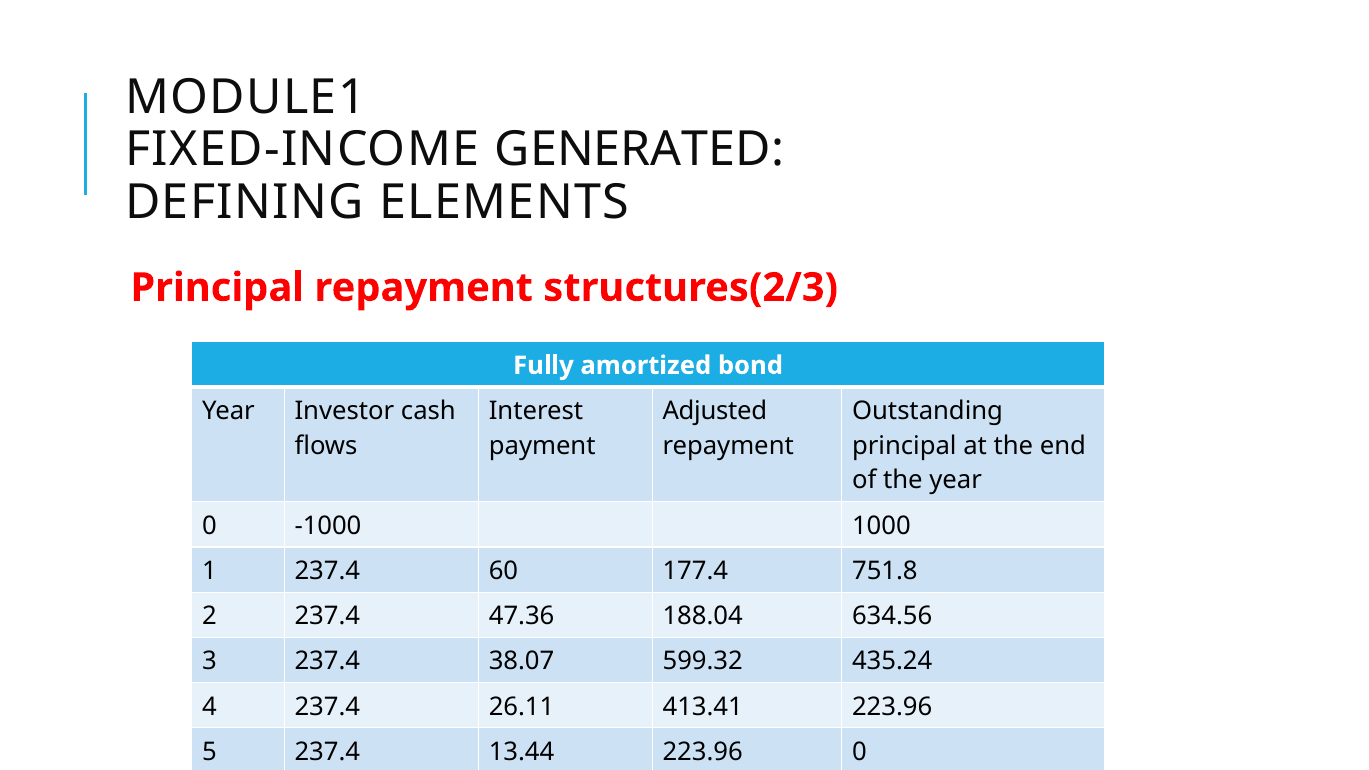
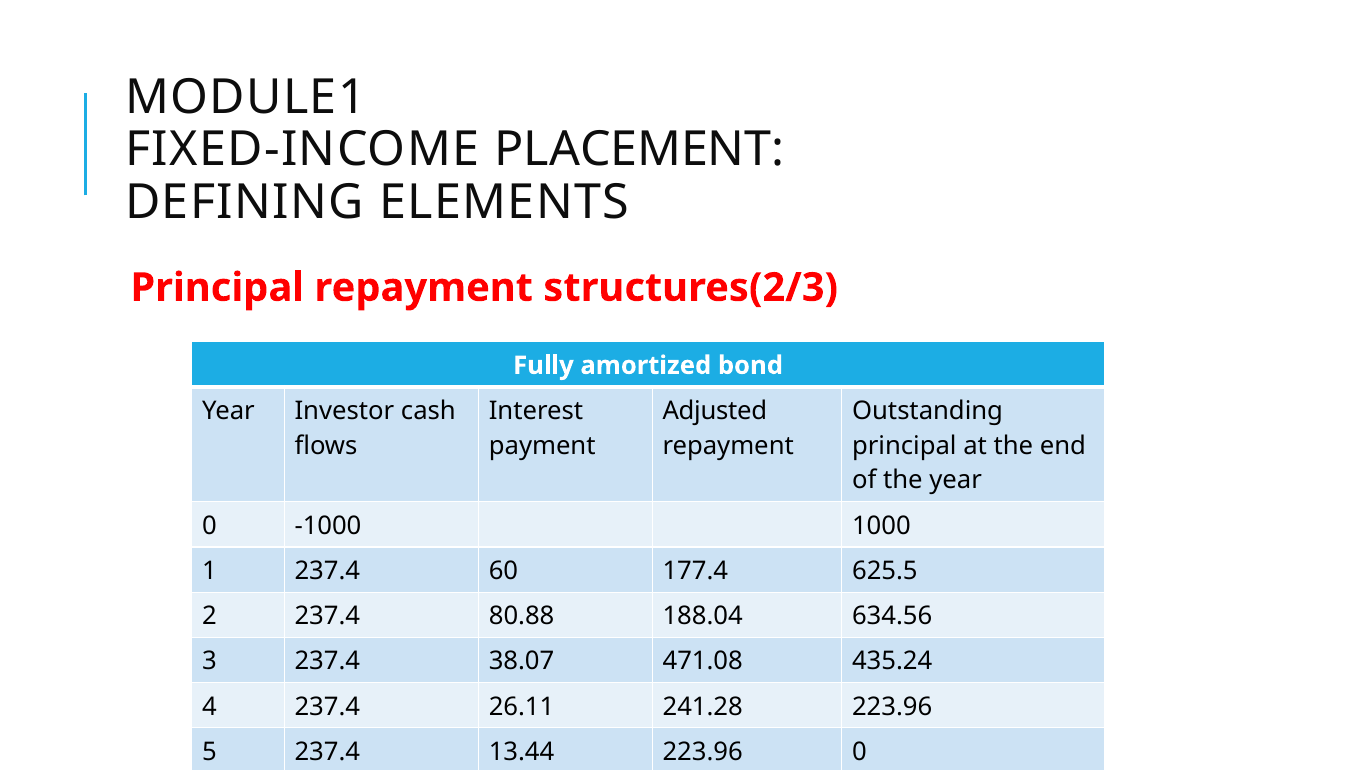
GENERATED: GENERATED -> PLACEMENT
751.8: 751.8 -> 625.5
47.36: 47.36 -> 80.88
599.32: 599.32 -> 471.08
413.41: 413.41 -> 241.28
